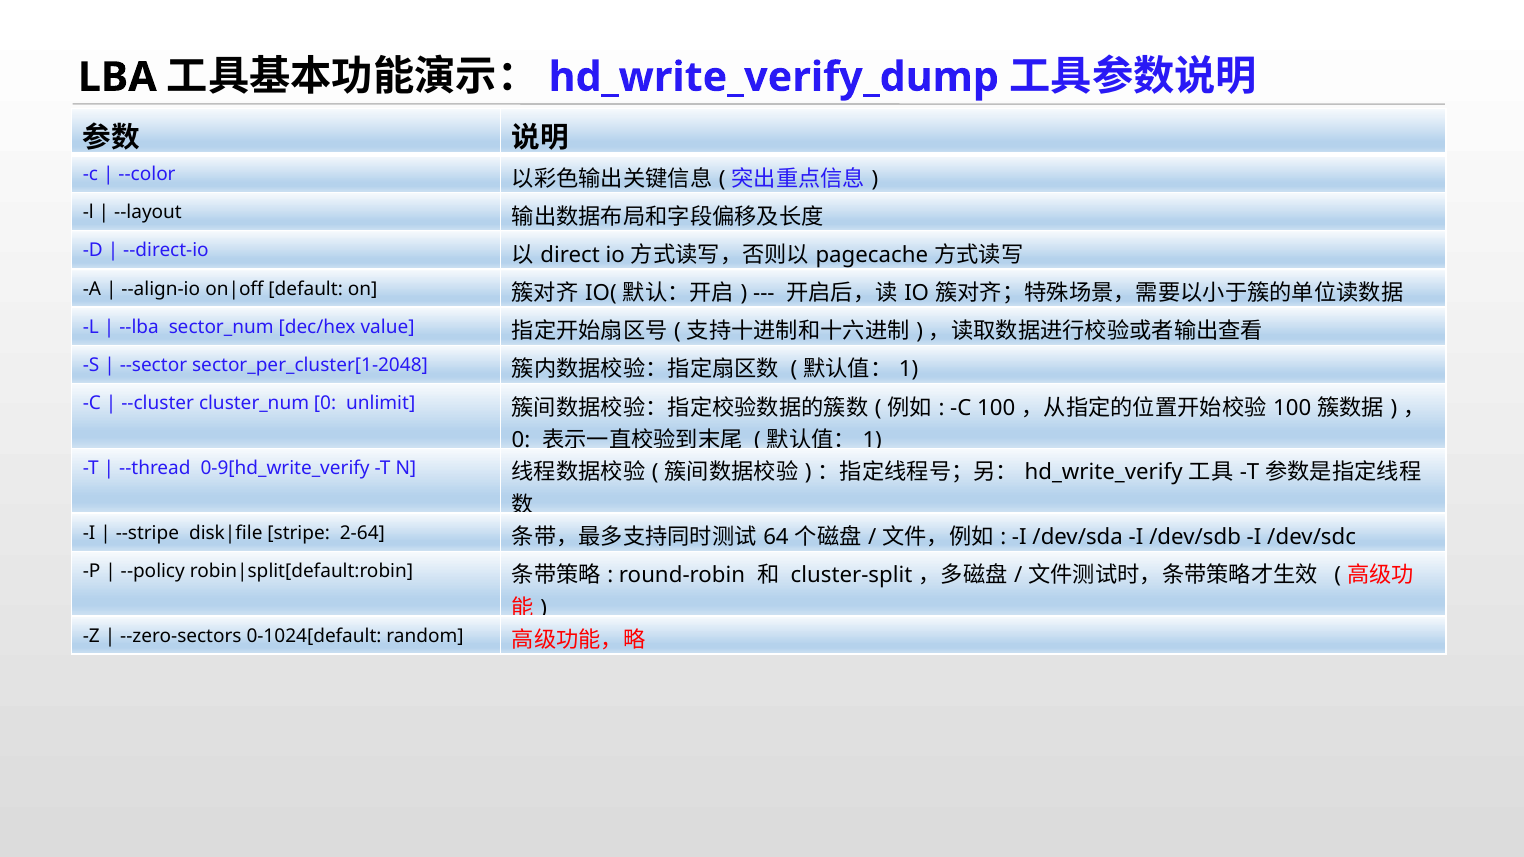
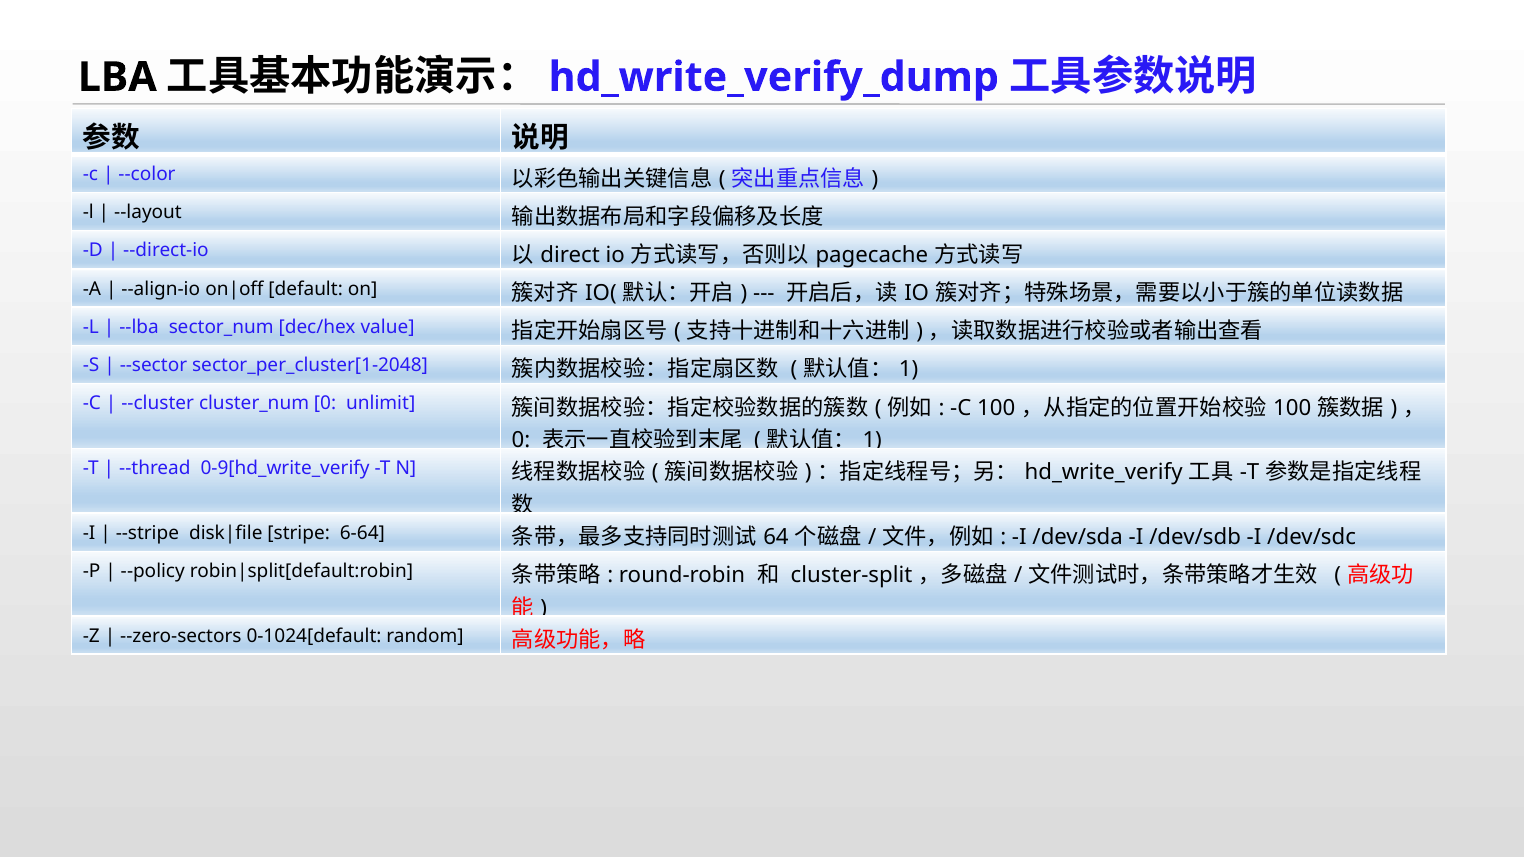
2-64: 2-64 -> 6-64
